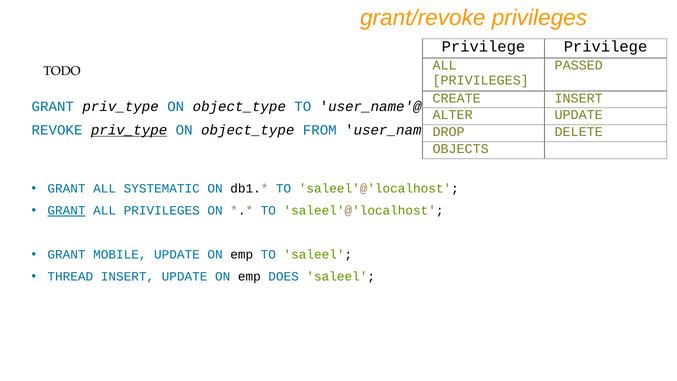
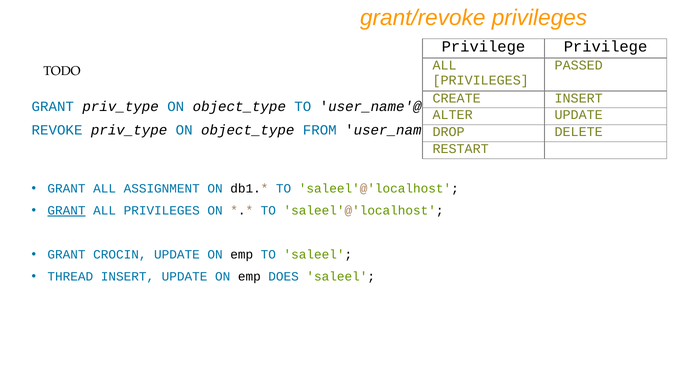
priv_type at (129, 130) underline: present -> none
OBJECTS: OBJECTS -> RESTART
SYSTEMATIC: SYSTEMATIC -> ASSIGNMENT
MOBILE: MOBILE -> CROCIN
